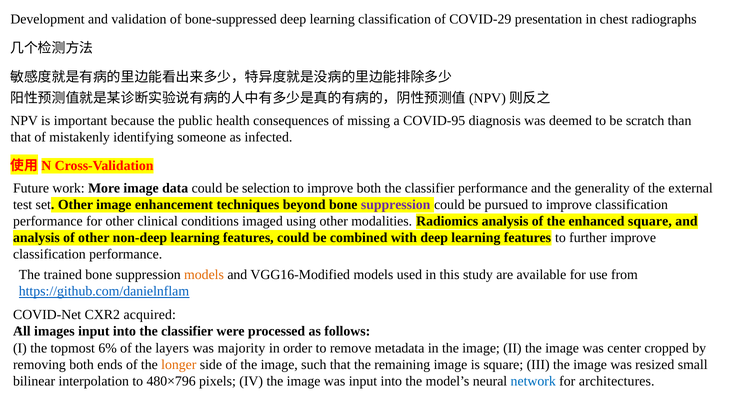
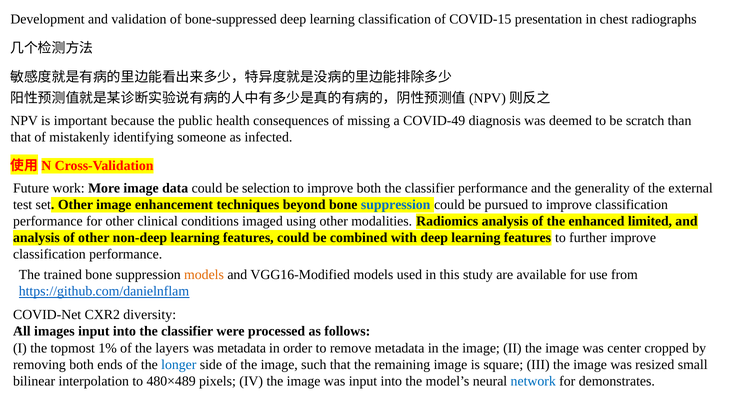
COVID-29: COVID-29 -> COVID-15
COVID-95: COVID-95 -> COVID-49
suppression at (396, 205) colour: purple -> blue
enhanced square: square -> limited
acquired: acquired -> diversity
6%: 6% -> 1%
was majority: majority -> metadata
longer colour: orange -> blue
480×796: 480×796 -> 480×489
architectures: architectures -> demonstrates
